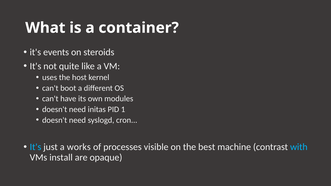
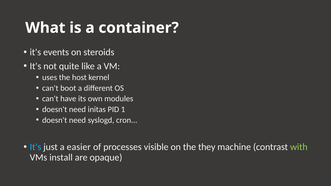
works: works -> easier
best: best -> they
with colour: light blue -> light green
